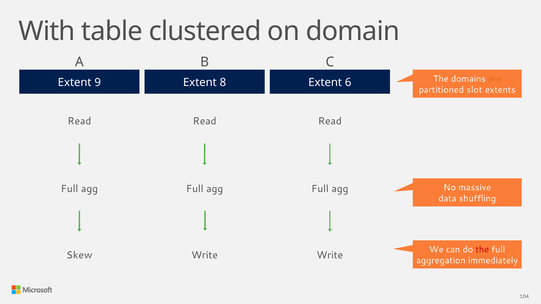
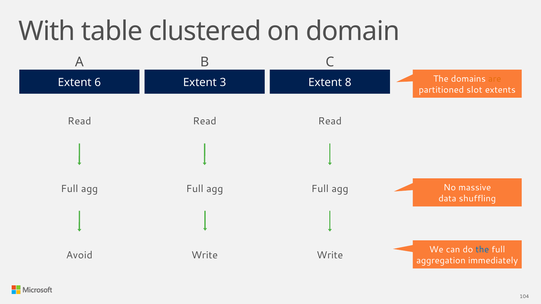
9: 9 -> 6
8: 8 -> 3
6: 6 -> 8
the at (482, 250) colour: red -> blue
Skew: Skew -> Avoid
